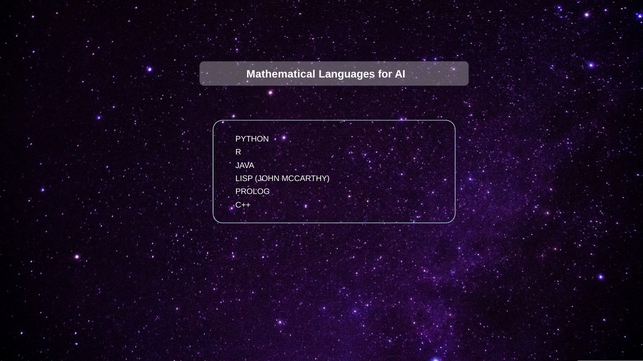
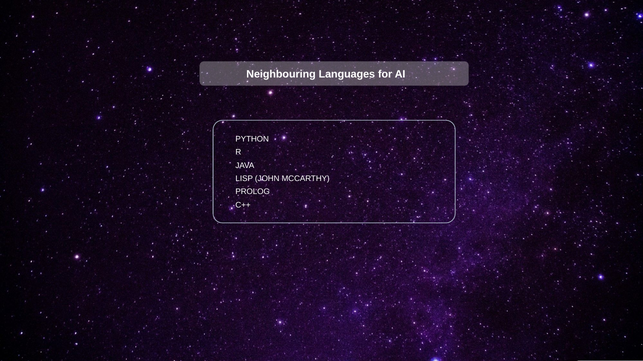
Mathematical: Mathematical -> Neighbouring
